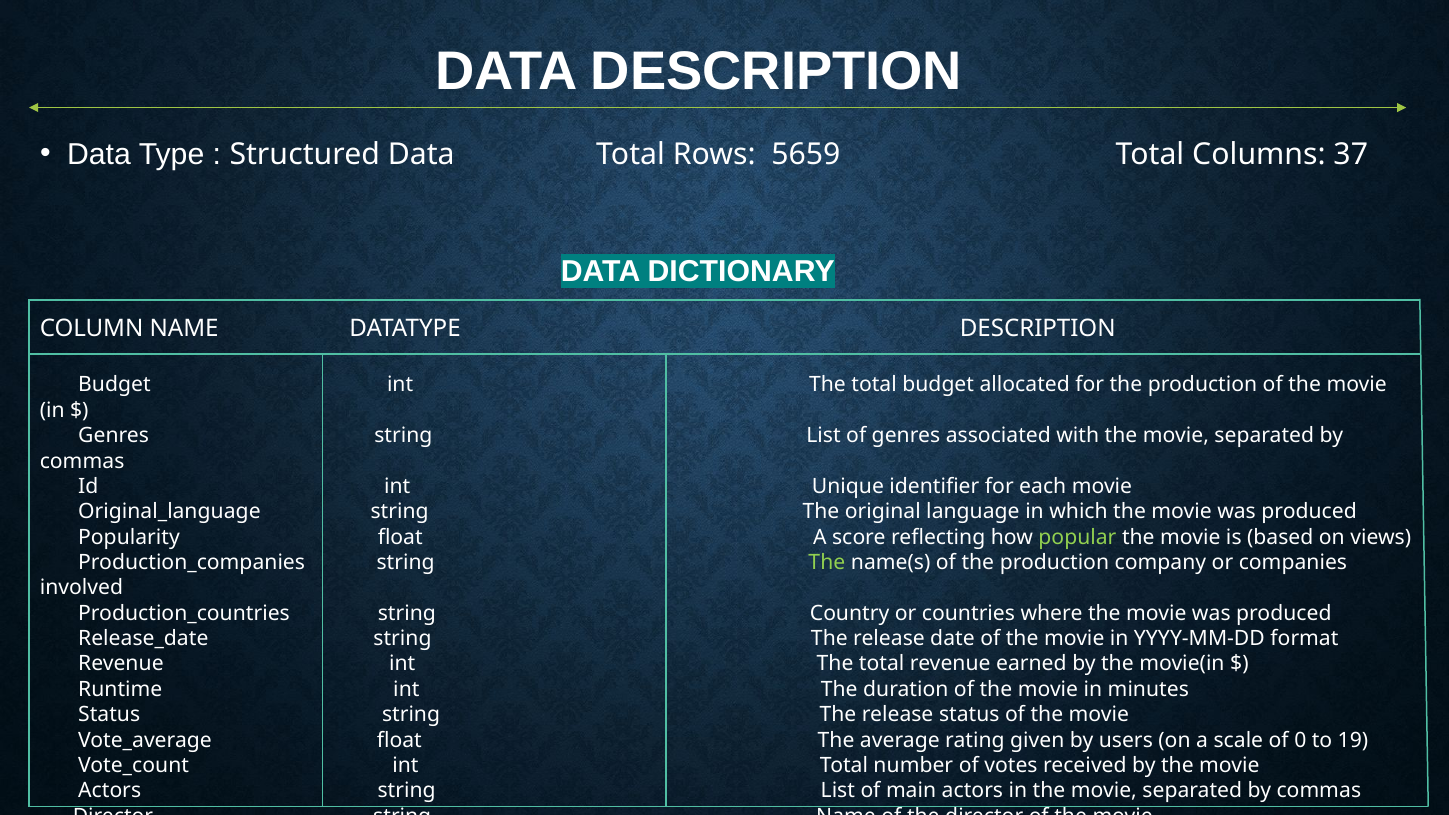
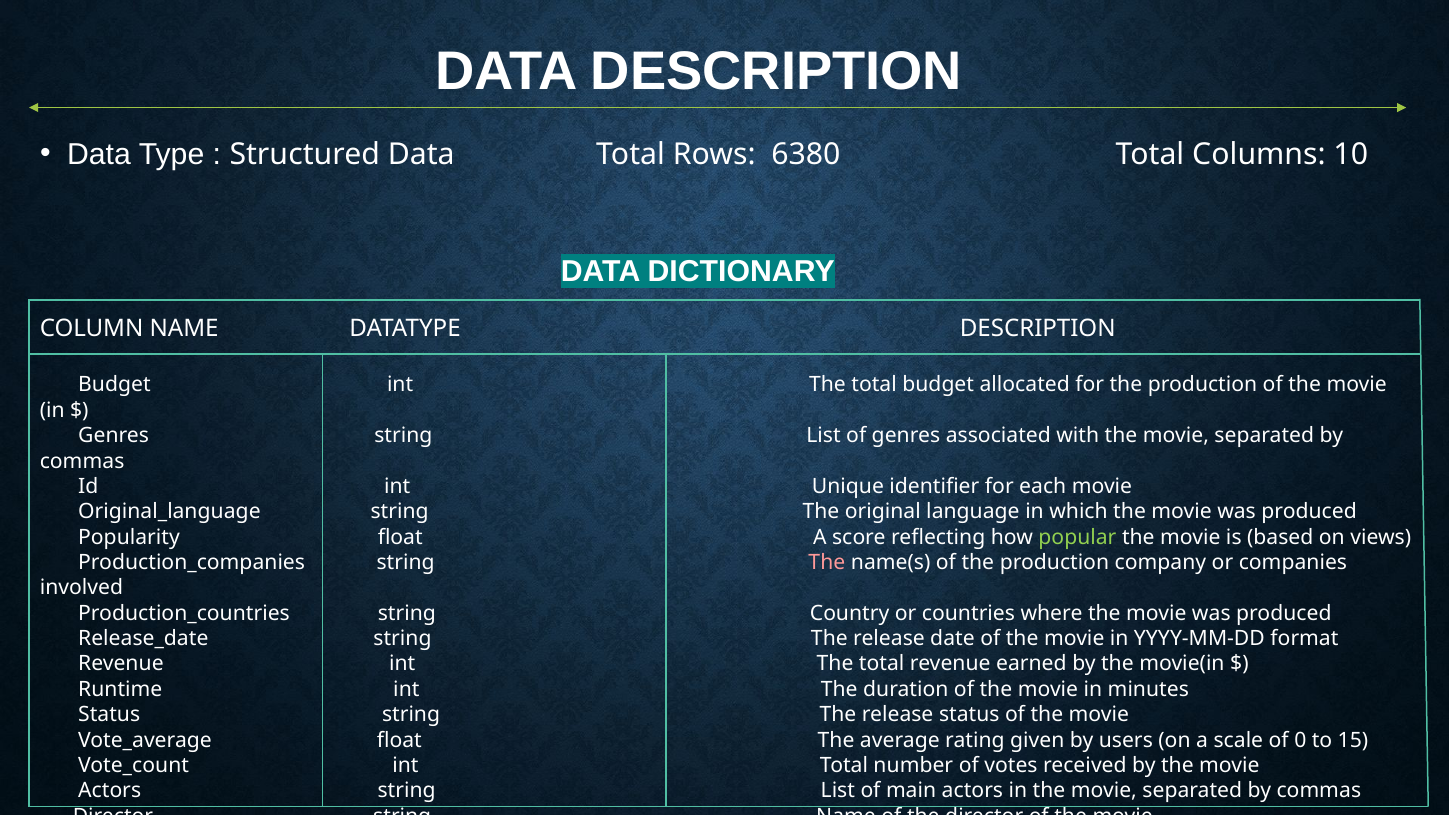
5659: 5659 -> 6380
37: 37 -> 10
The at (827, 563) colour: light green -> pink
19: 19 -> 15
